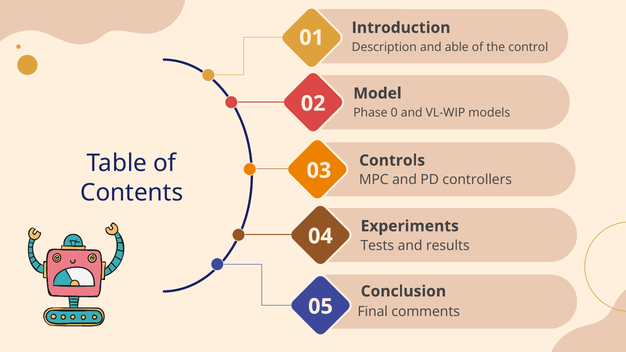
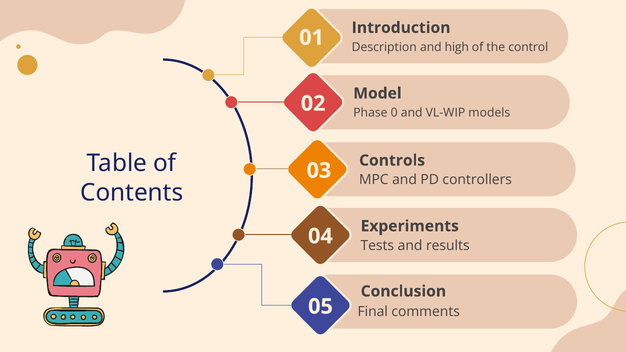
able: able -> high
